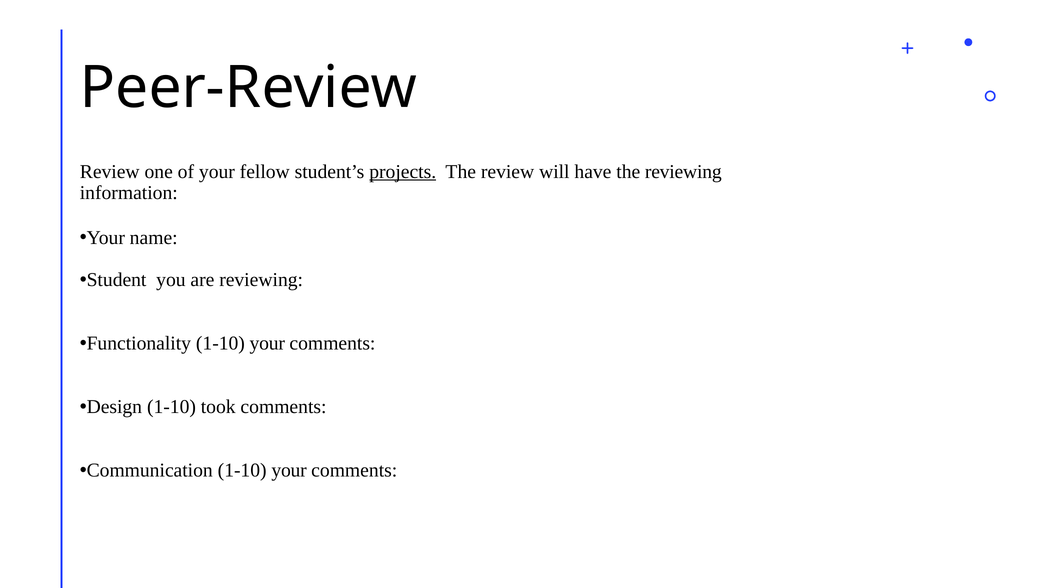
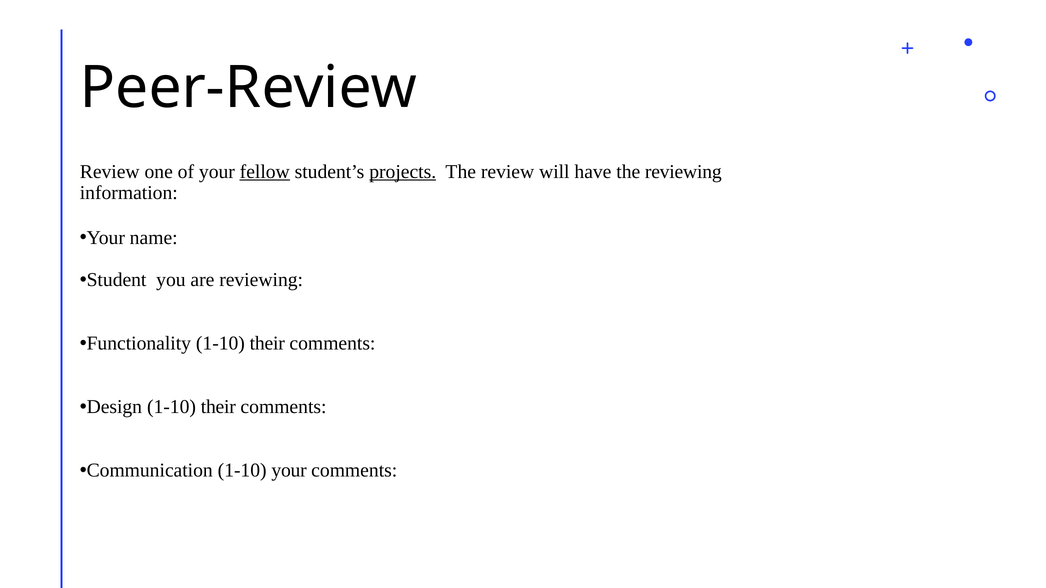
fellow underline: none -> present
Functionality 1-10 your: your -> their
Design 1-10 took: took -> their
